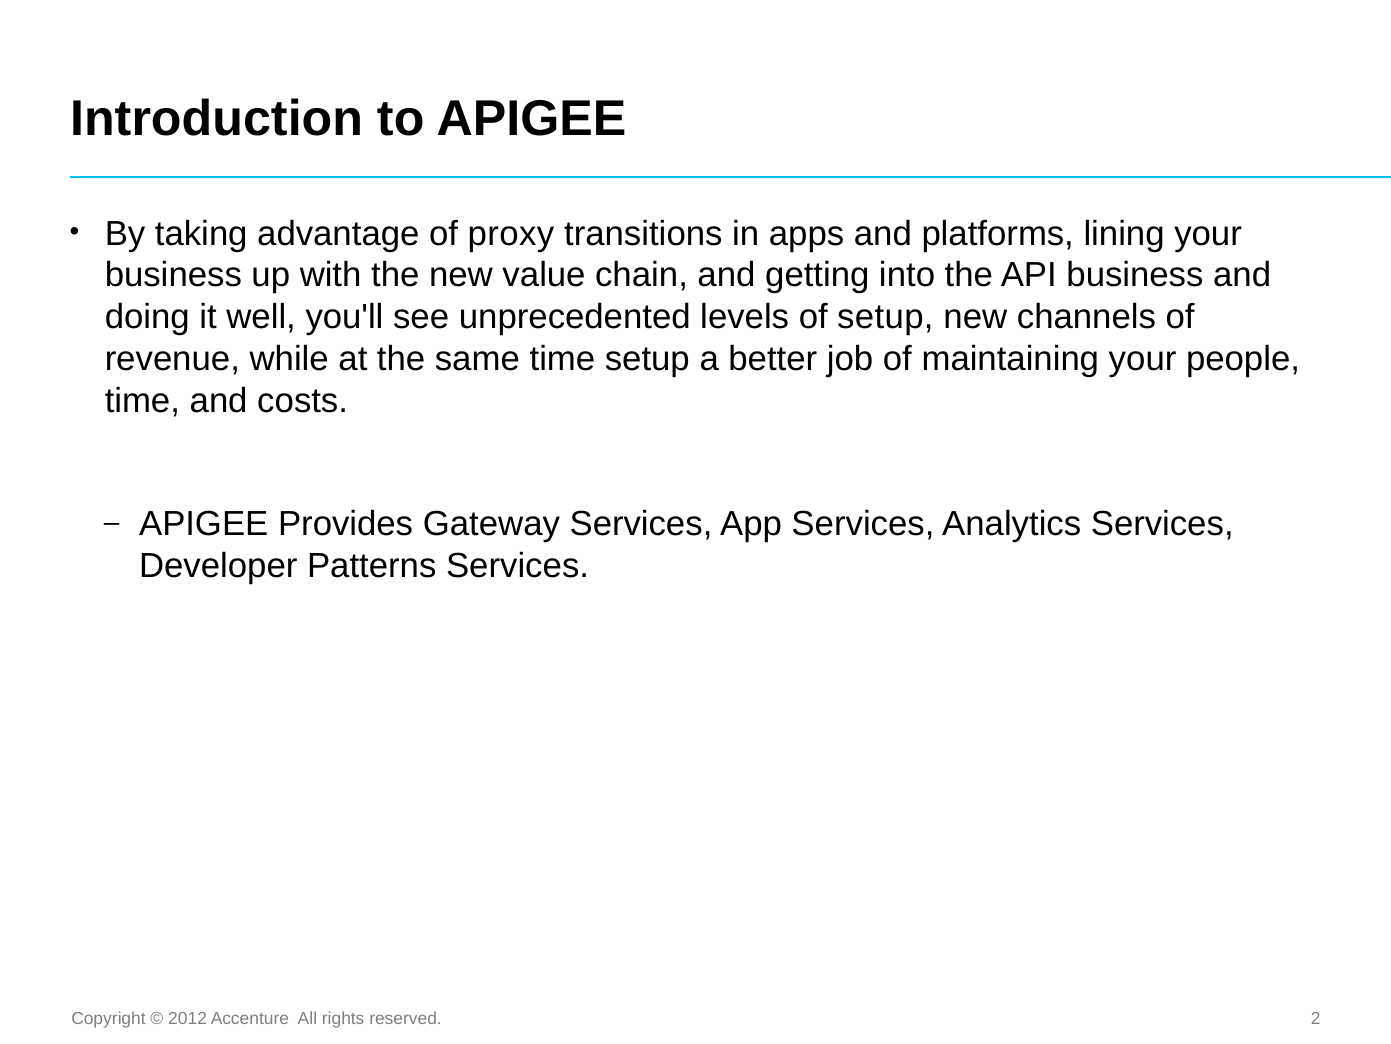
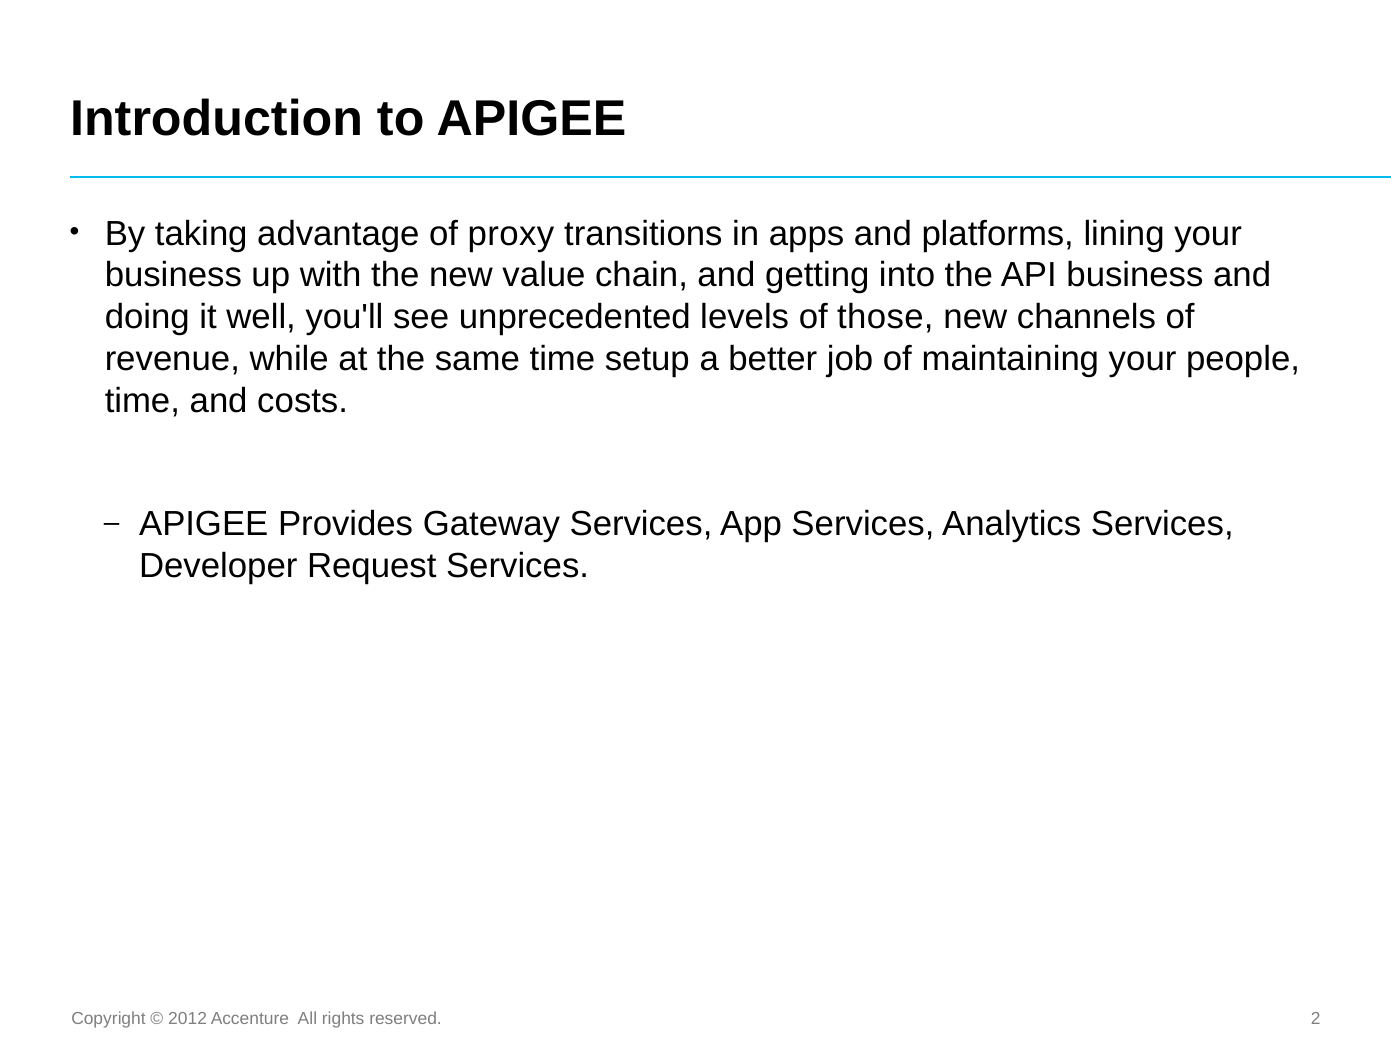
of setup: setup -> those
Patterns: Patterns -> Request
